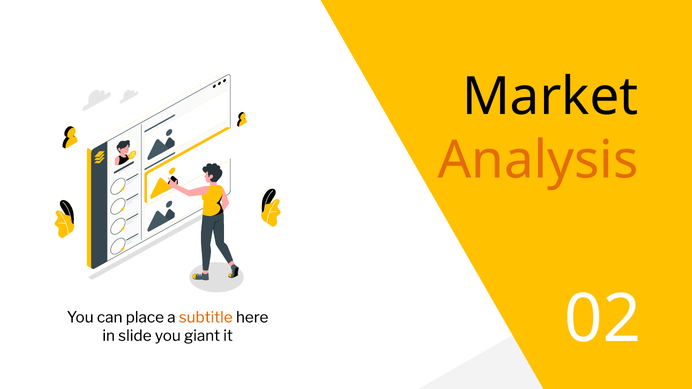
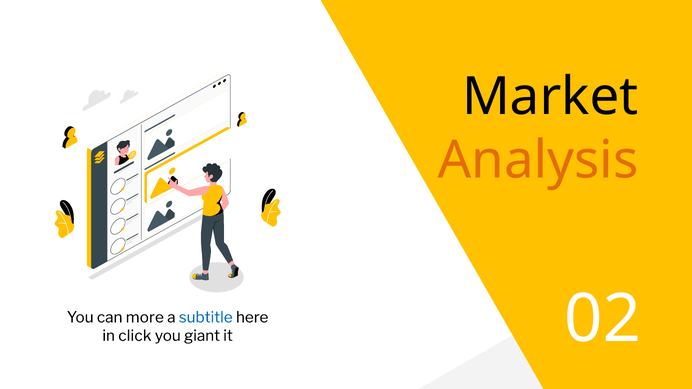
place: place -> more
subtitle colour: orange -> blue
slide: slide -> click
